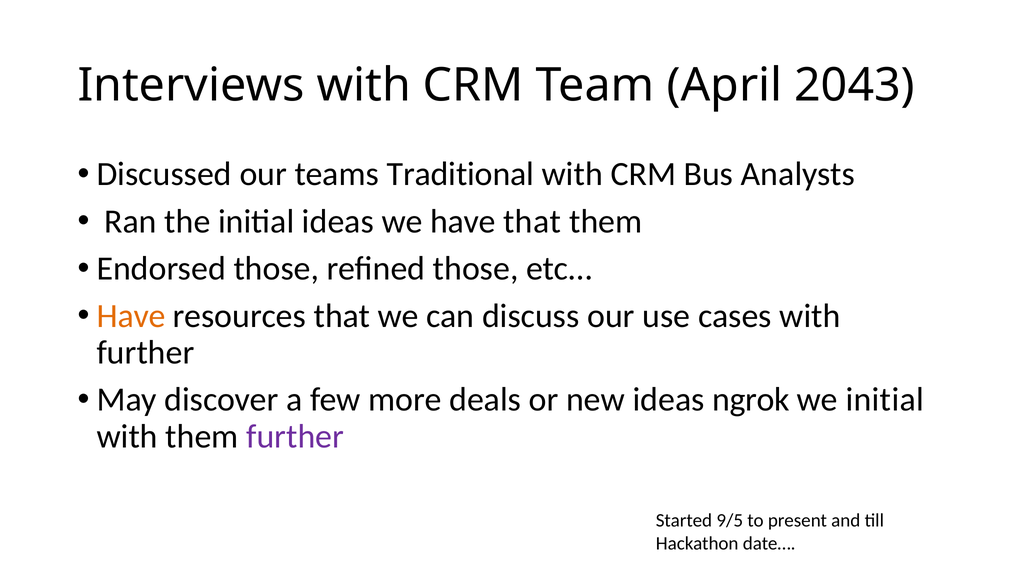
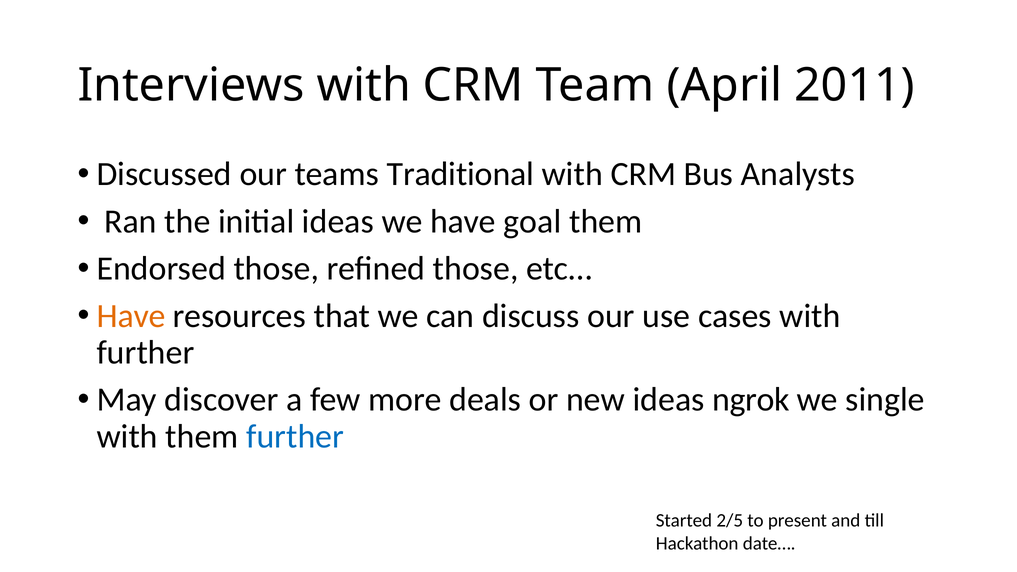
2043: 2043 -> 2011
have that: that -> goal
we initial: initial -> single
further at (295, 436) colour: purple -> blue
9/5: 9/5 -> 2/5
